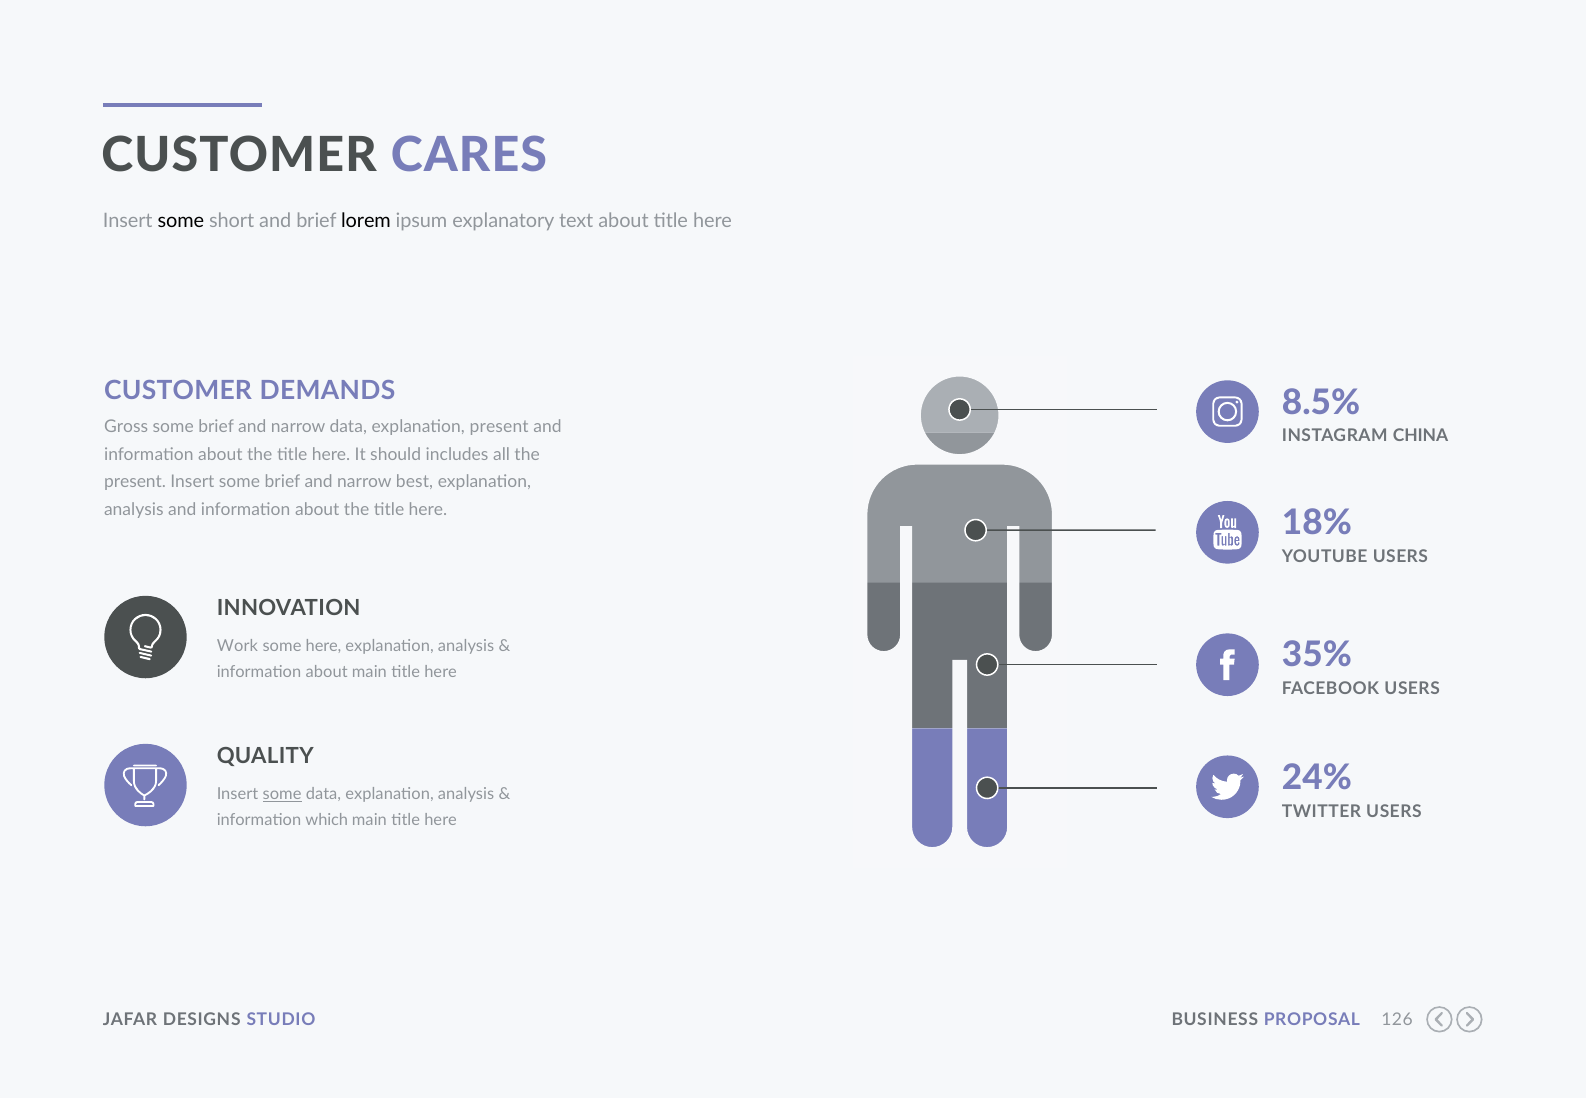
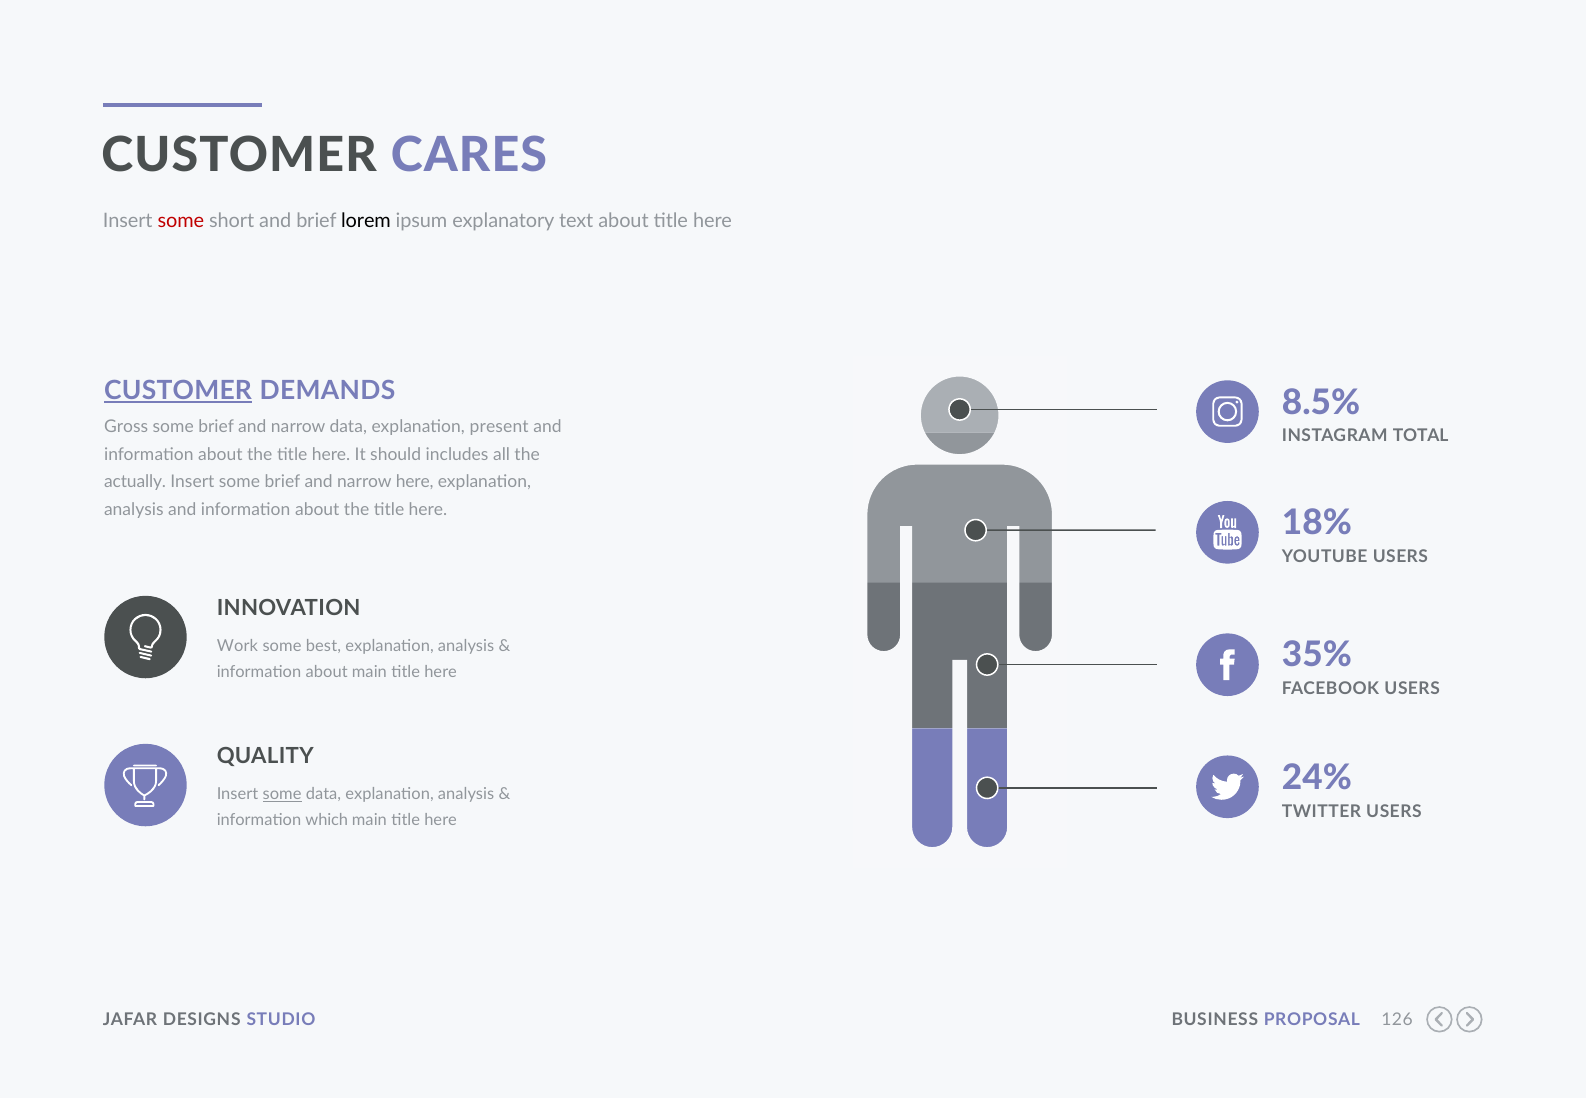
some at (181, 221) colour: black -> red
CUSTOMER at (178, 390) underline: none -> present
CHINA: CHINA -> TOTAL
present at (135, 482): present -> actually
narrow best: best -> here
some here: here -> best
